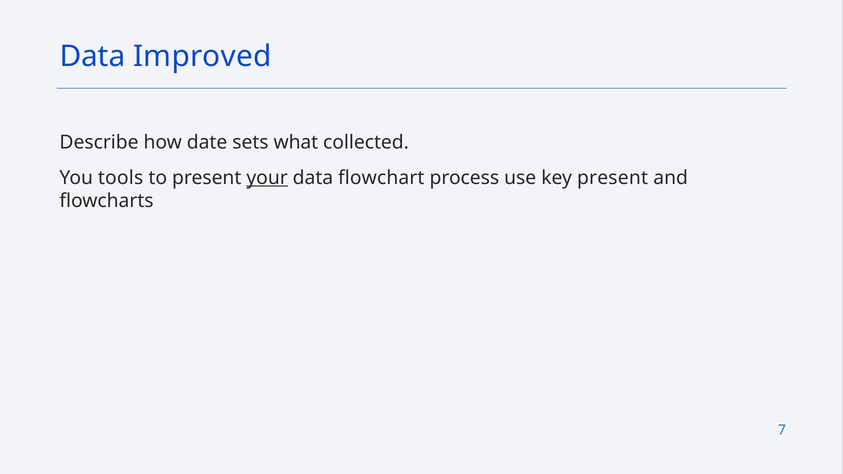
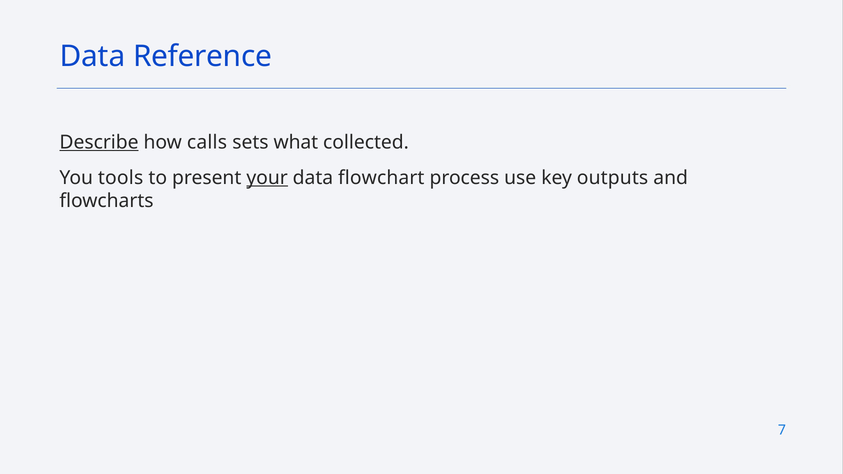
Improved: Improved -> Reference
Describe underline: none -> present
date: date -> calls
key present: present -> outputs
